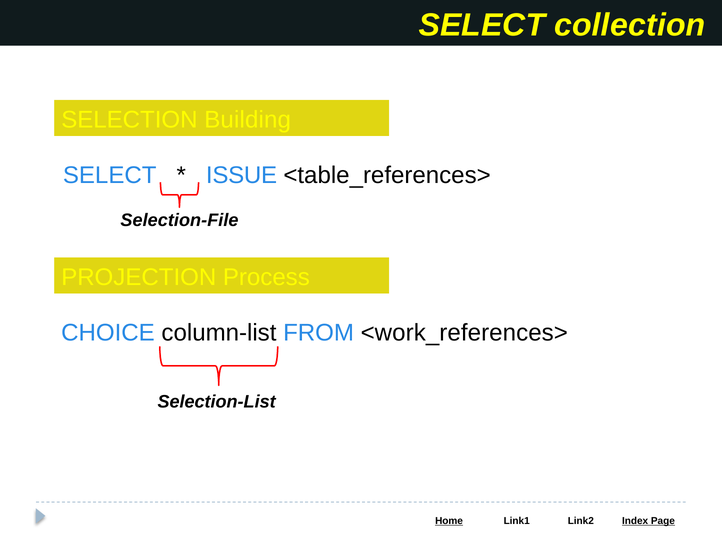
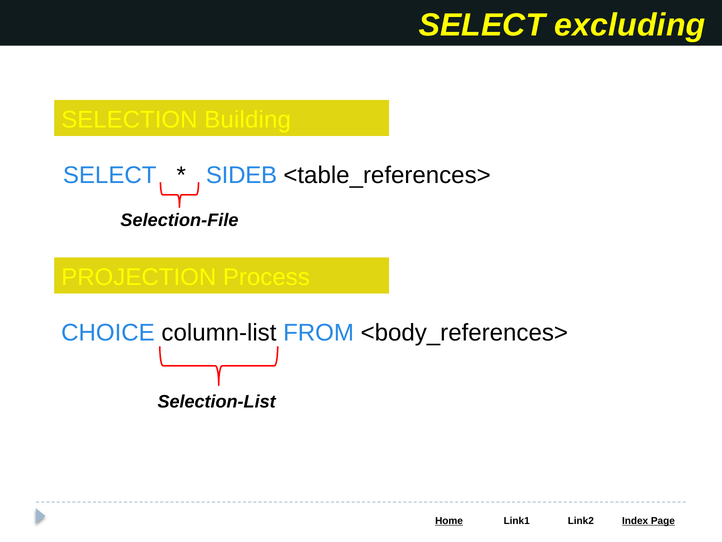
collection: collection -> excluding
ISSUE: ISSUE -> SIDEB
<work_references>: <work_references> -> <body_references>
